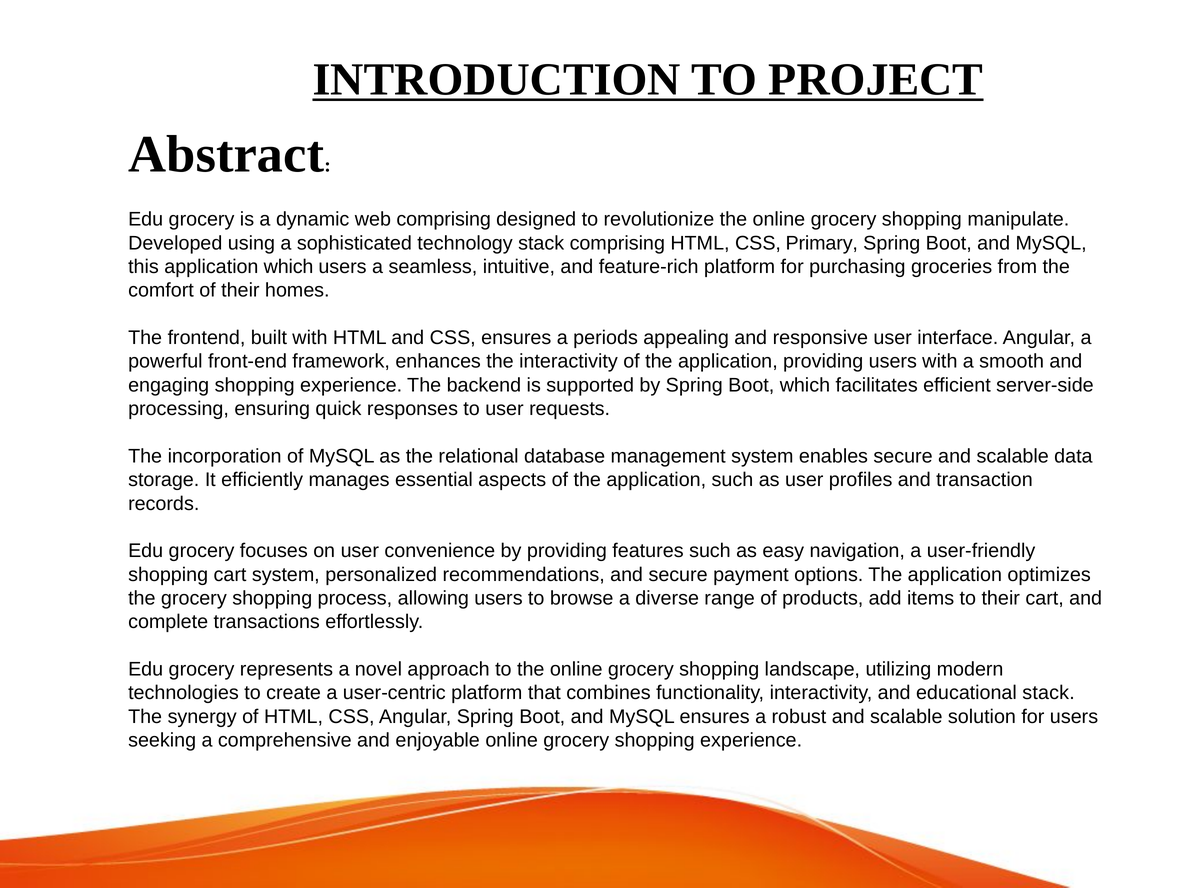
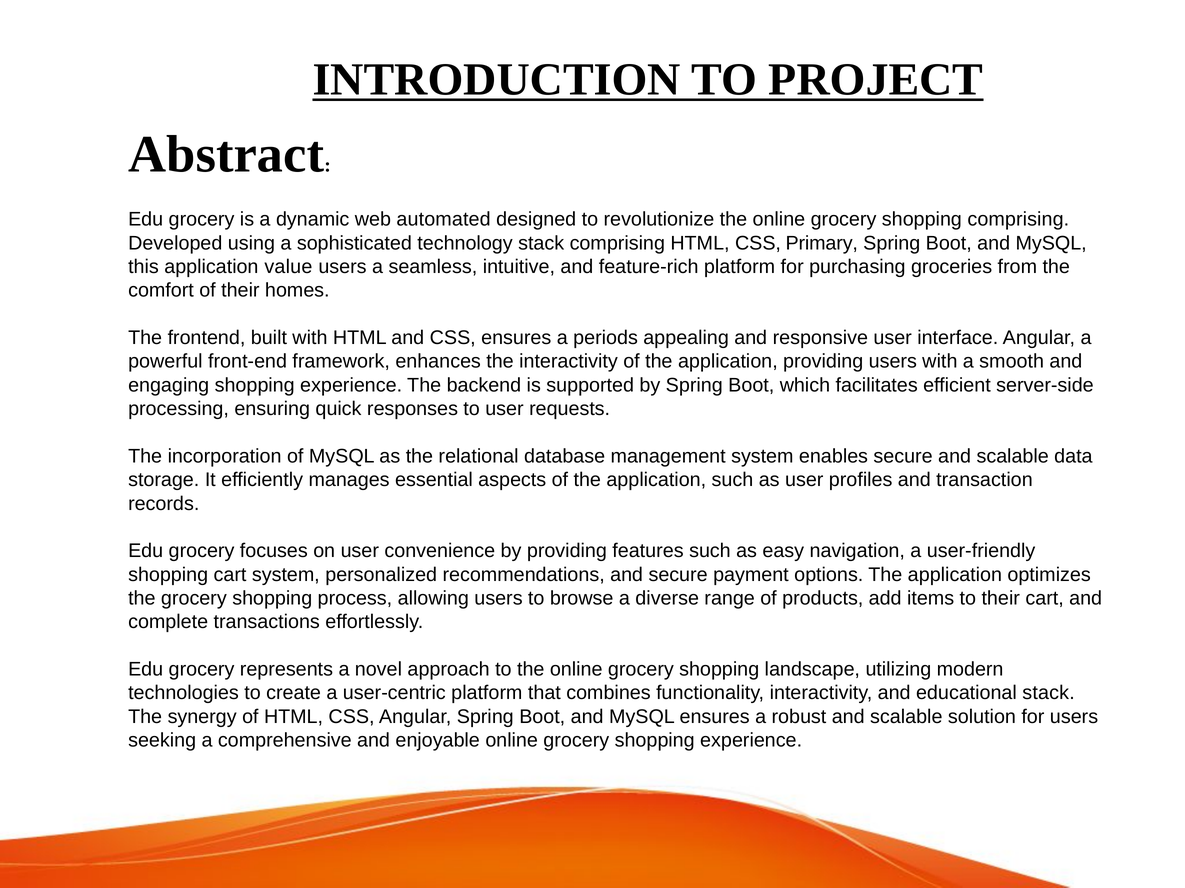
web comprising: comprising -> automated
shopping manipulate: manipulate -> comprising
application which: which -> value
